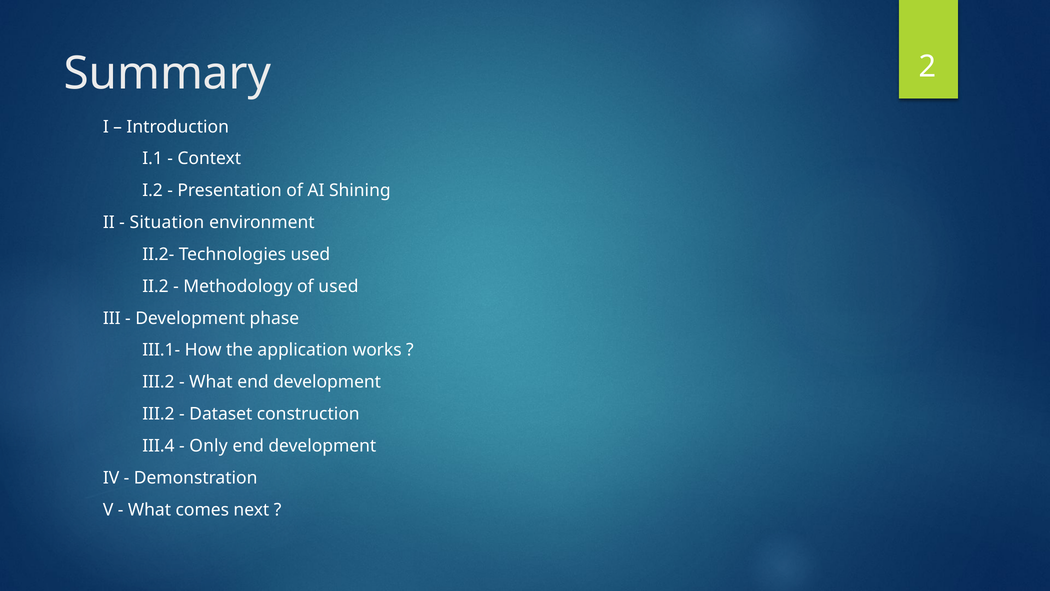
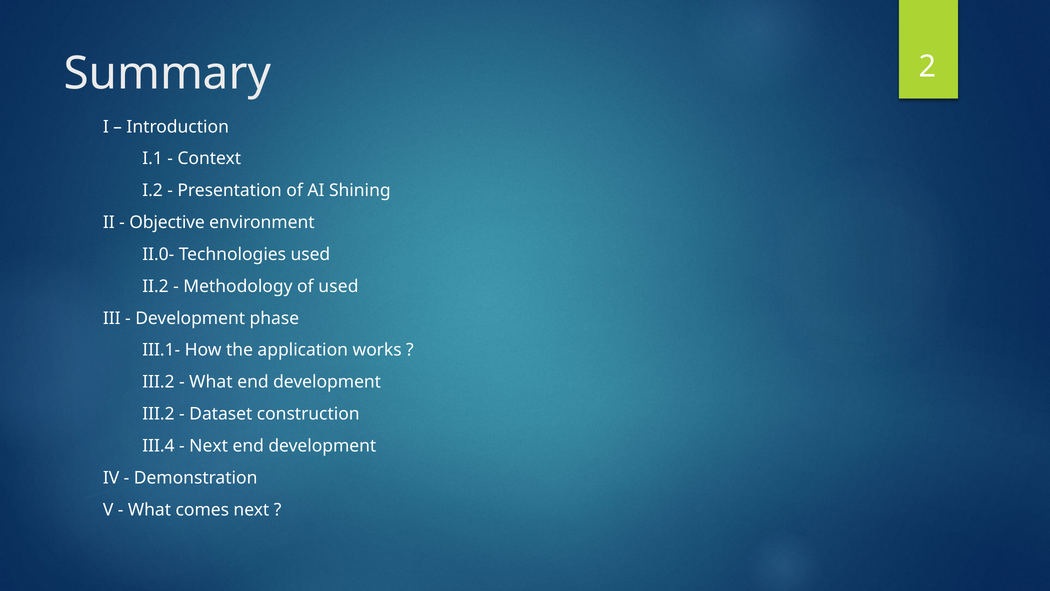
Situation: Situation -> Objective
II.2-: II.2- -> II.0-
Only at (209, 446): Only -> Next
